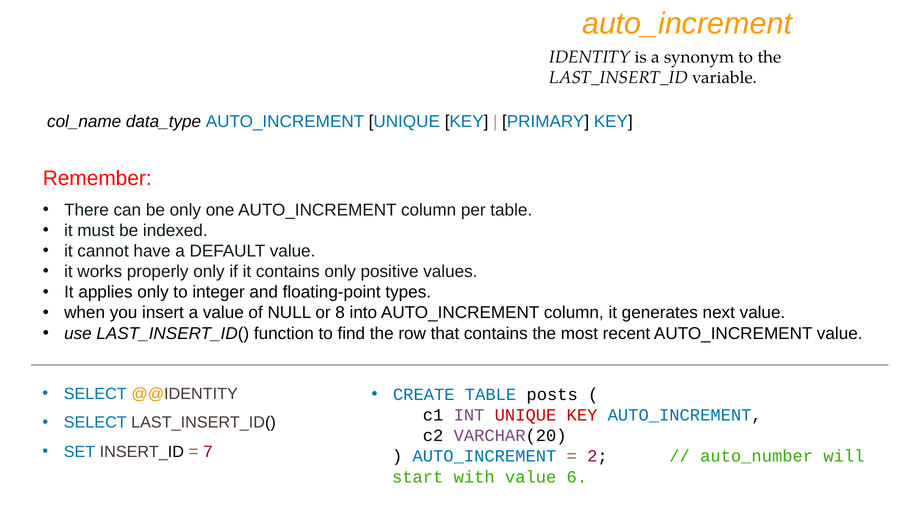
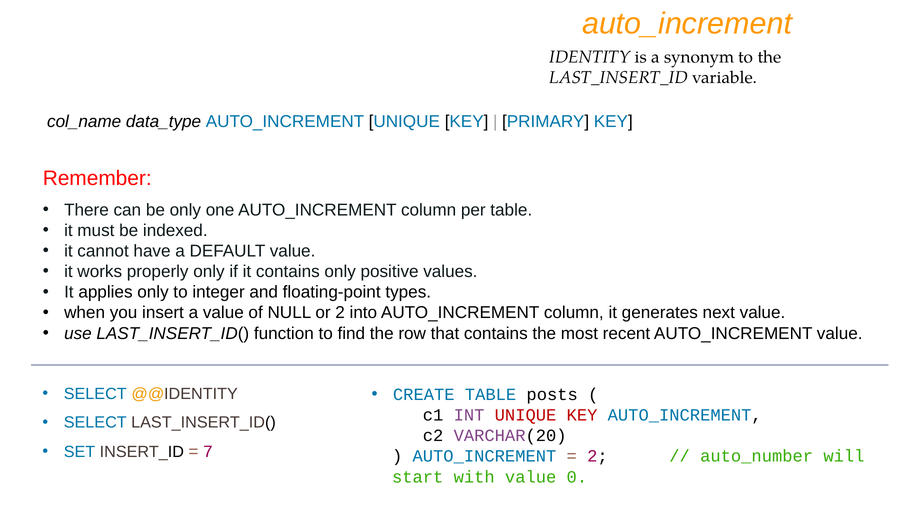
or 8: 8 -> 2
6: 6 -> 0
